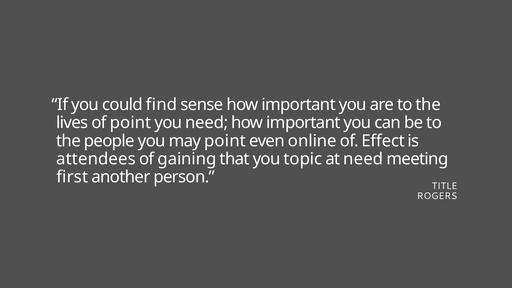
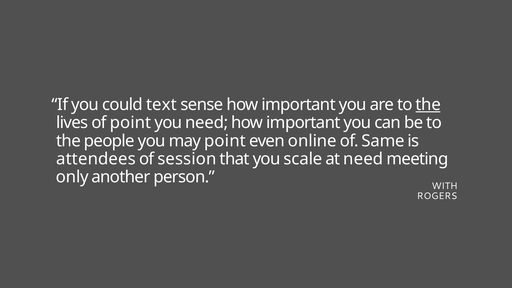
find: find -> text
the at (428, 105) underline: none -> present
Effect: Effect -> Same
gaining: gaining -> session
topic: topic -> scale
first: first -> only
TITLE: TITLE -> WITH
